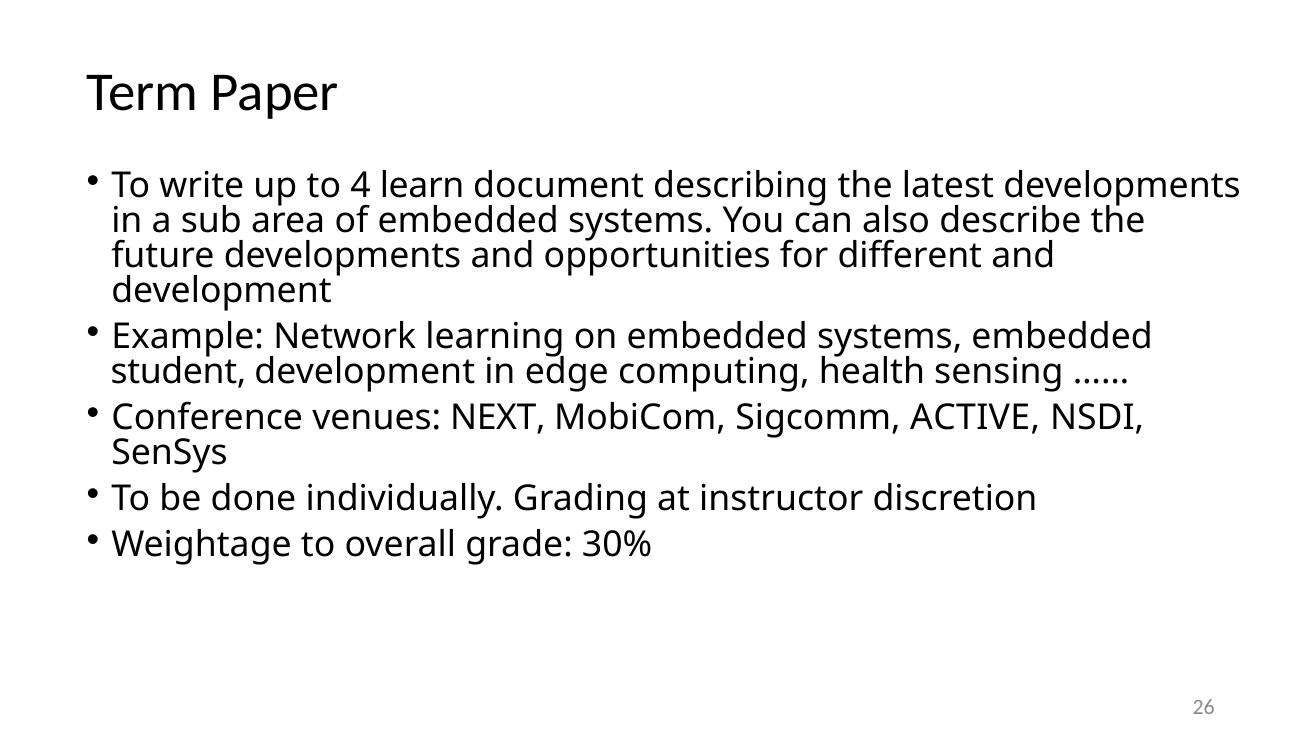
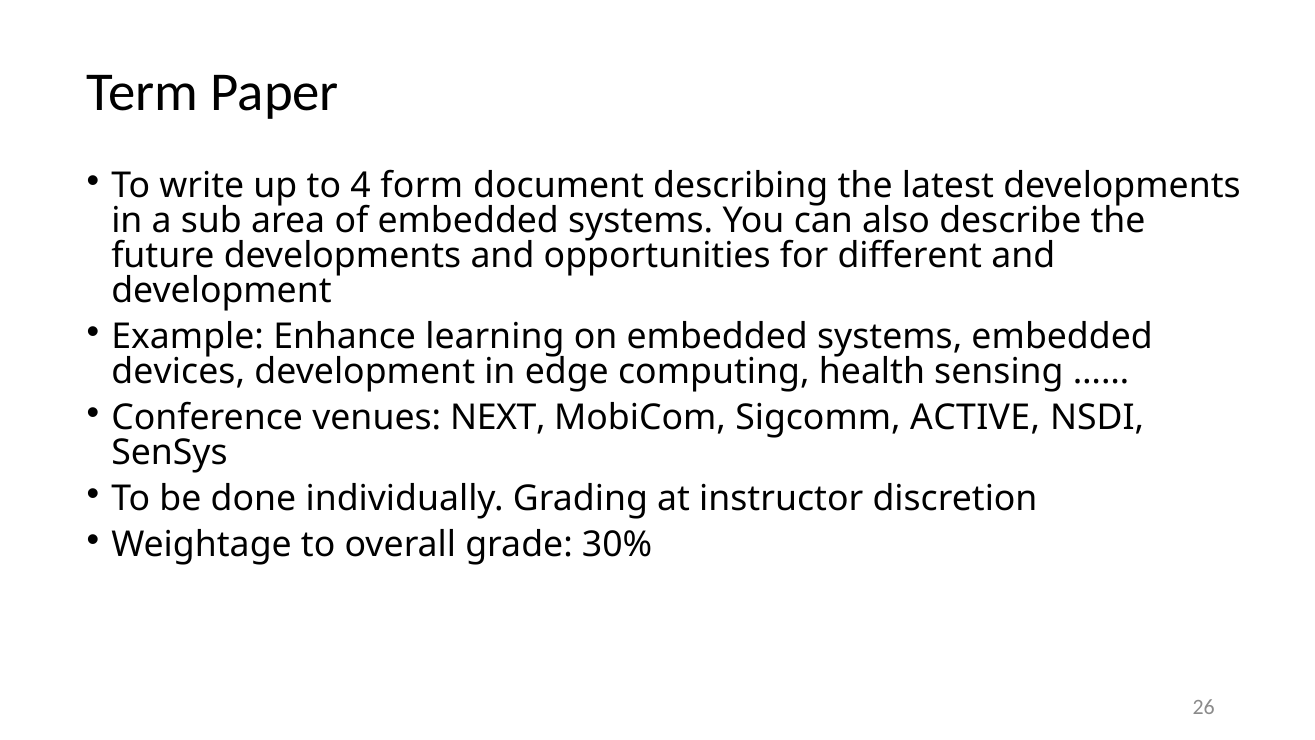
learn: learn -> form
Network: Network -> Enhance
student: student -> devices
